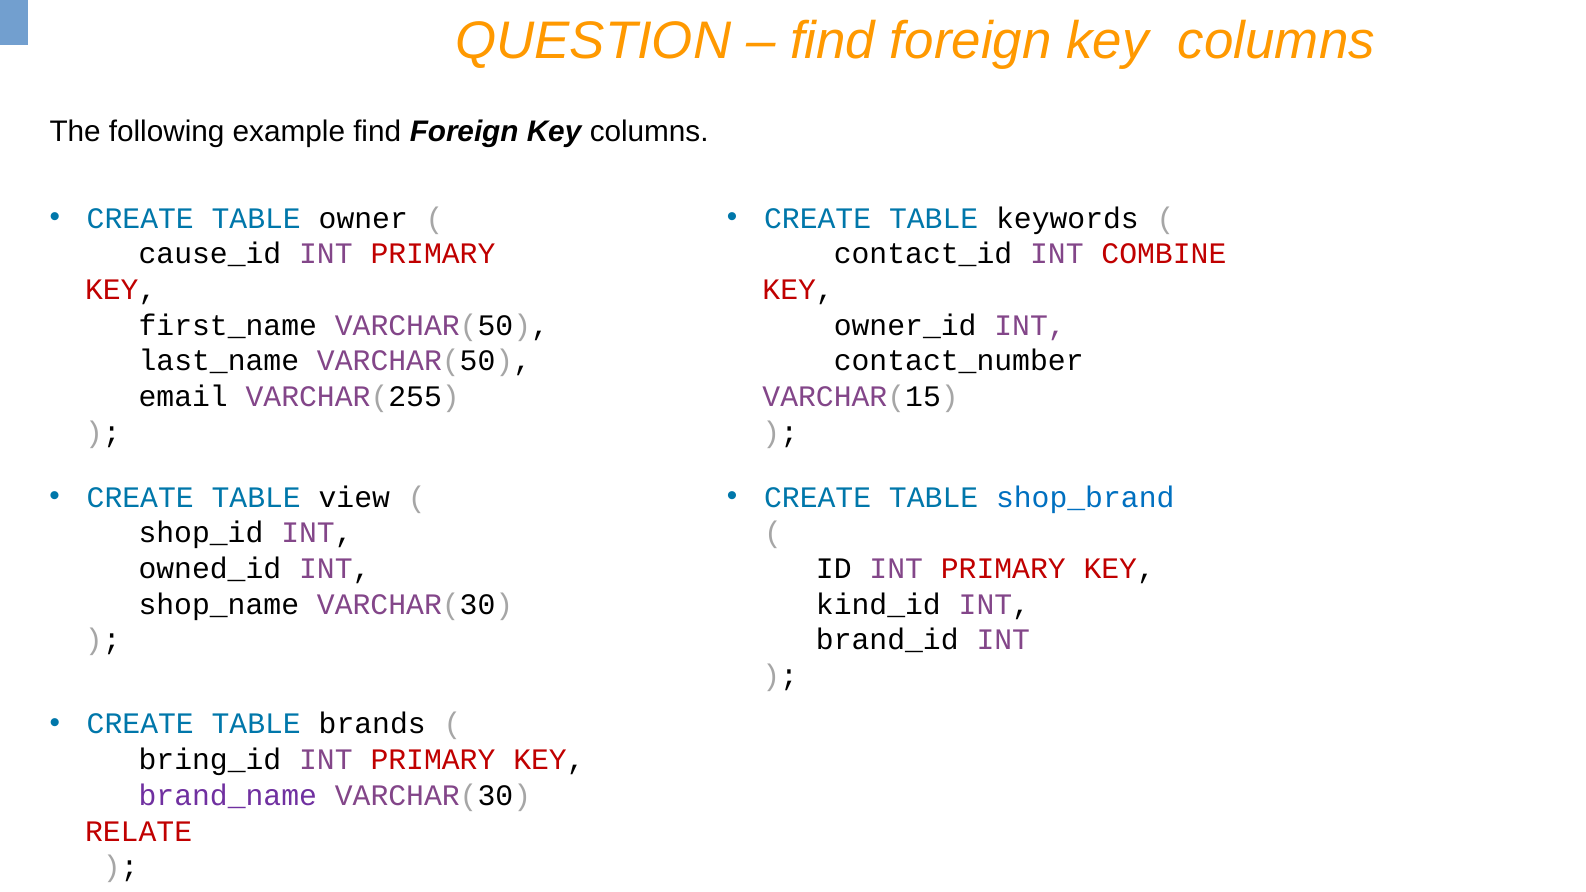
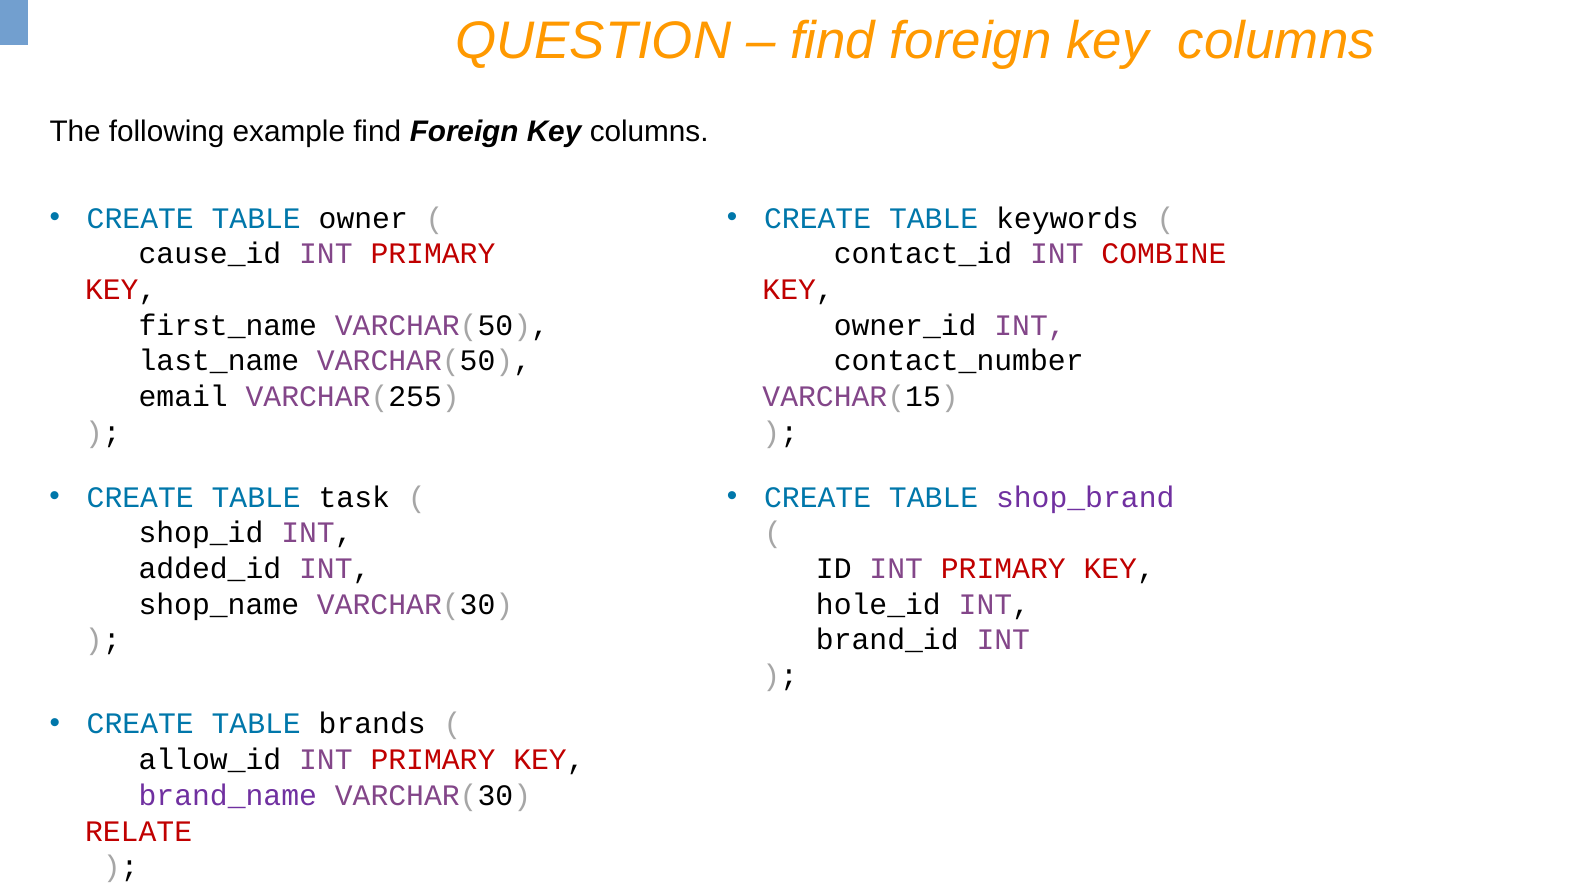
view: view -> task
shop_brand colour: blue -> purple
owned_id: owned_id -> added_id
kind_id: kind_id -> hole_id
bring_id: bring_id -> allow_id
